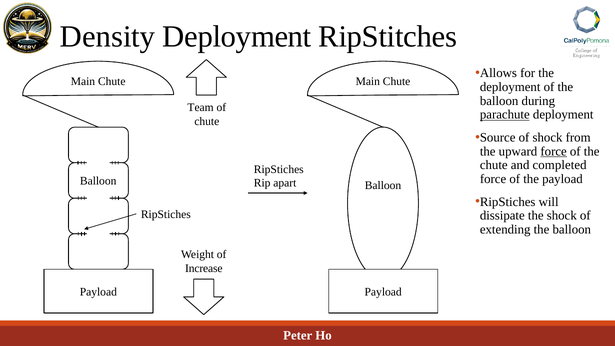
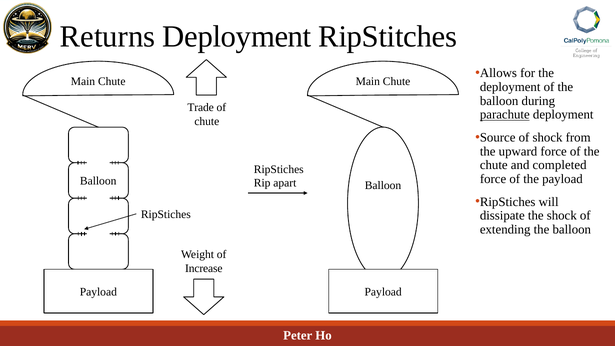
Density: Density -> Returns
Team: Team -> Trade
force at (554, 151) underline: present -> none
